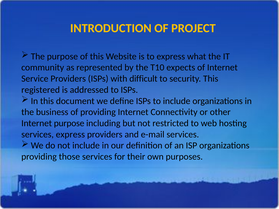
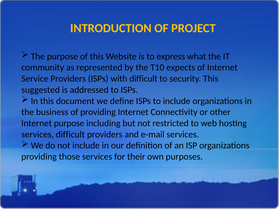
registered: registered -> suggested
services express: express -> difficult
